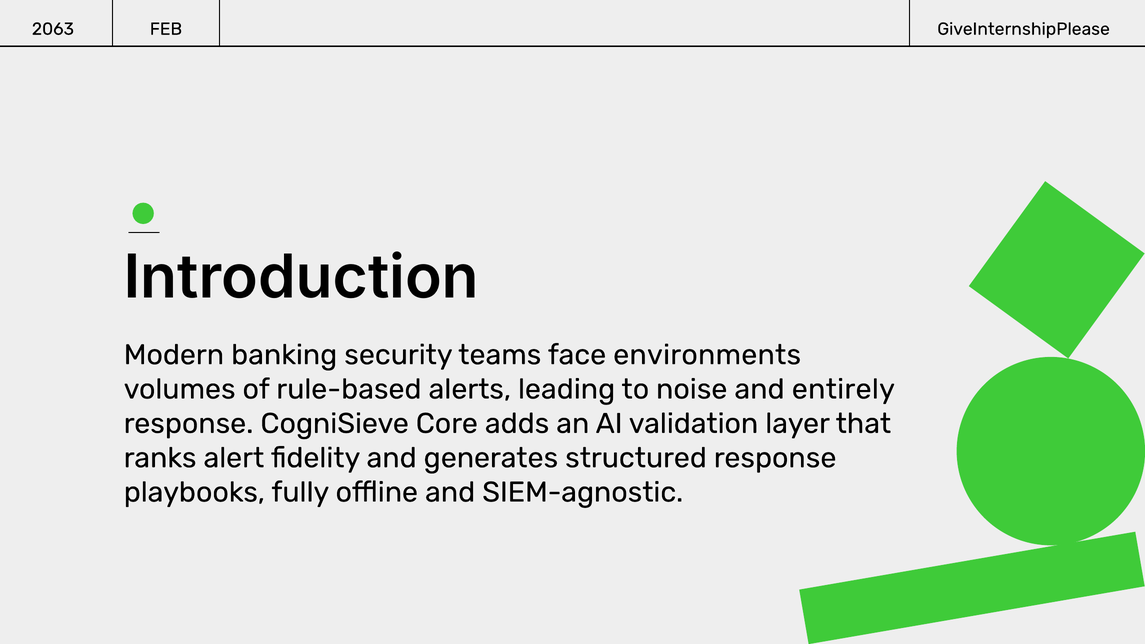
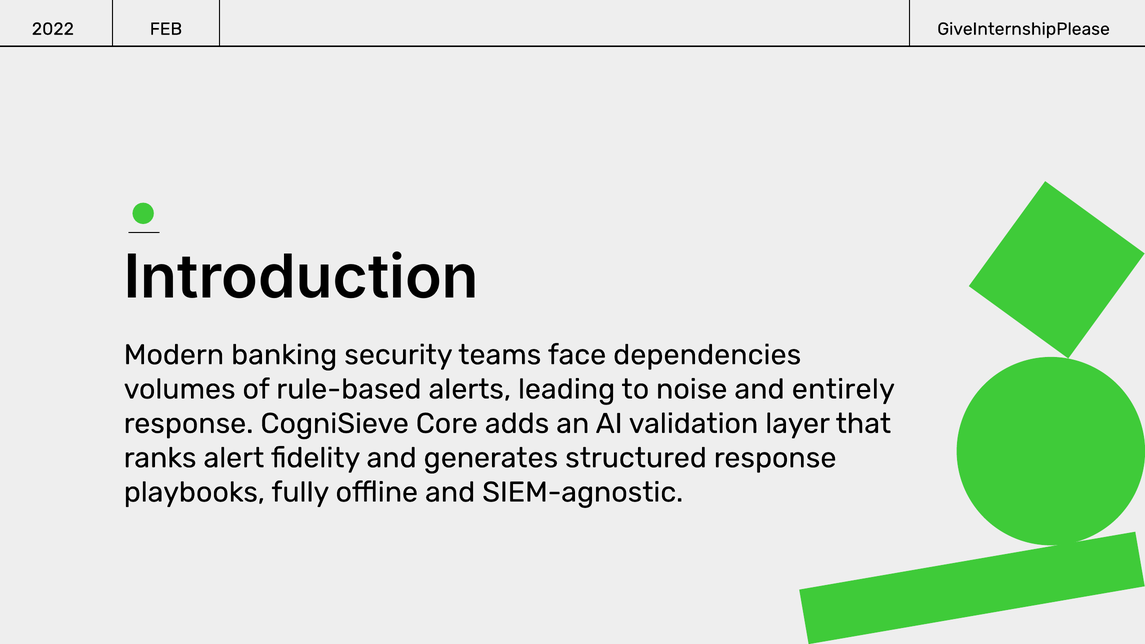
2063: 2063 -> 2022
environments: environments -> dependencies
